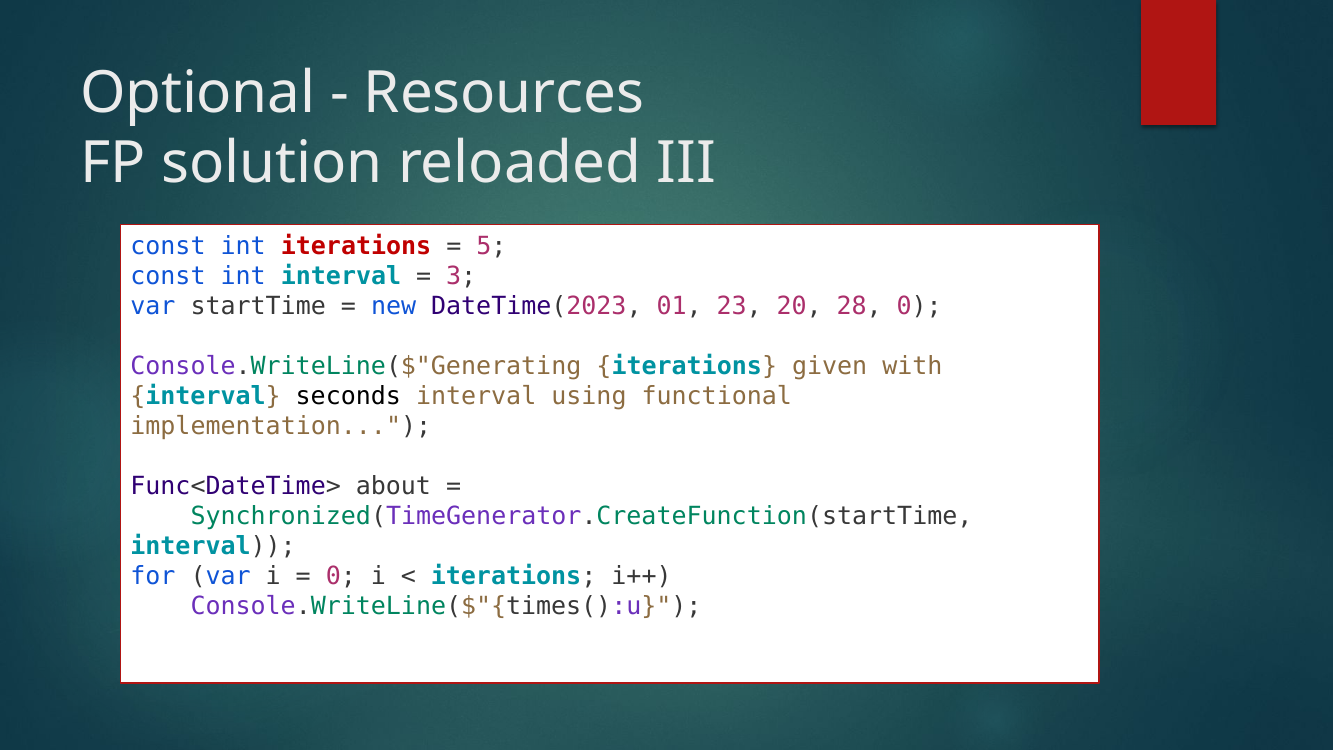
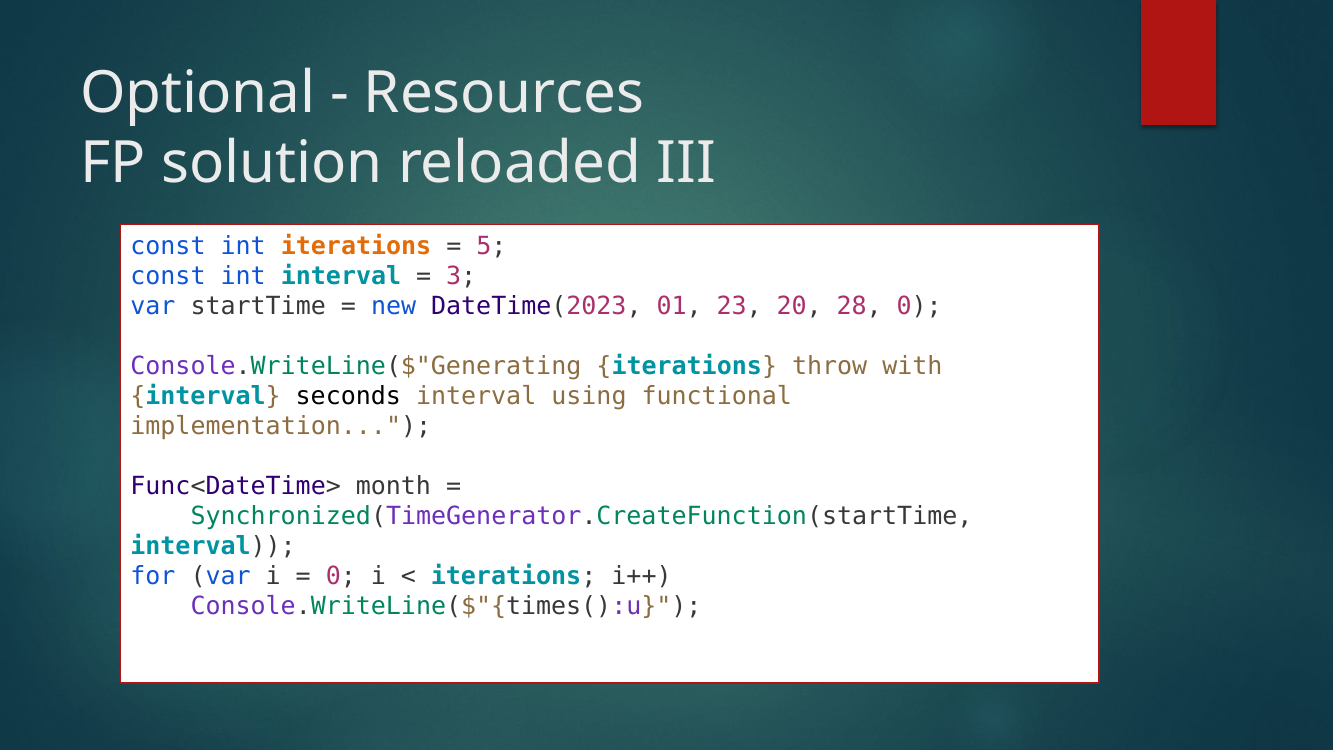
iterations at (356, 246) colour: red -> orange
given: given -> throw
about: about -> month
